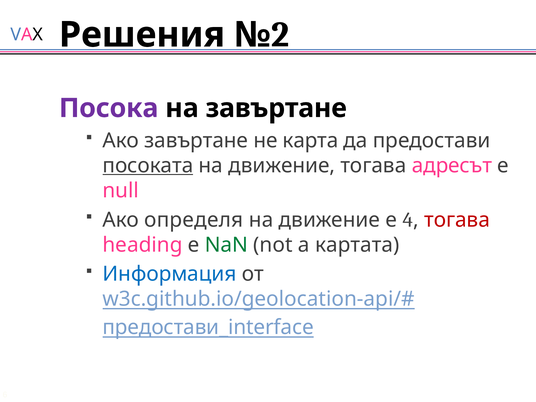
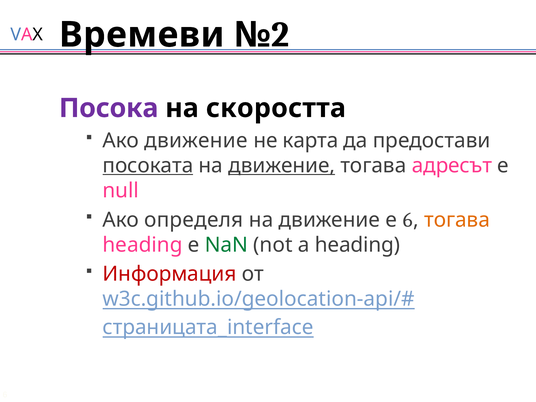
Решения: Решения -> Времеви
на завъртане: завъртане -> скоростта
Ако завъртане: завъртане -> движение
движение at (282, 166) underline: none -> present
е 4: 4 -> 6
тогава at (457, 220) colour: red -> orange
a картата: картата -> heading
Информация colour: blue -> red
предостави_interface: предостави_interface -> страницата_interface
